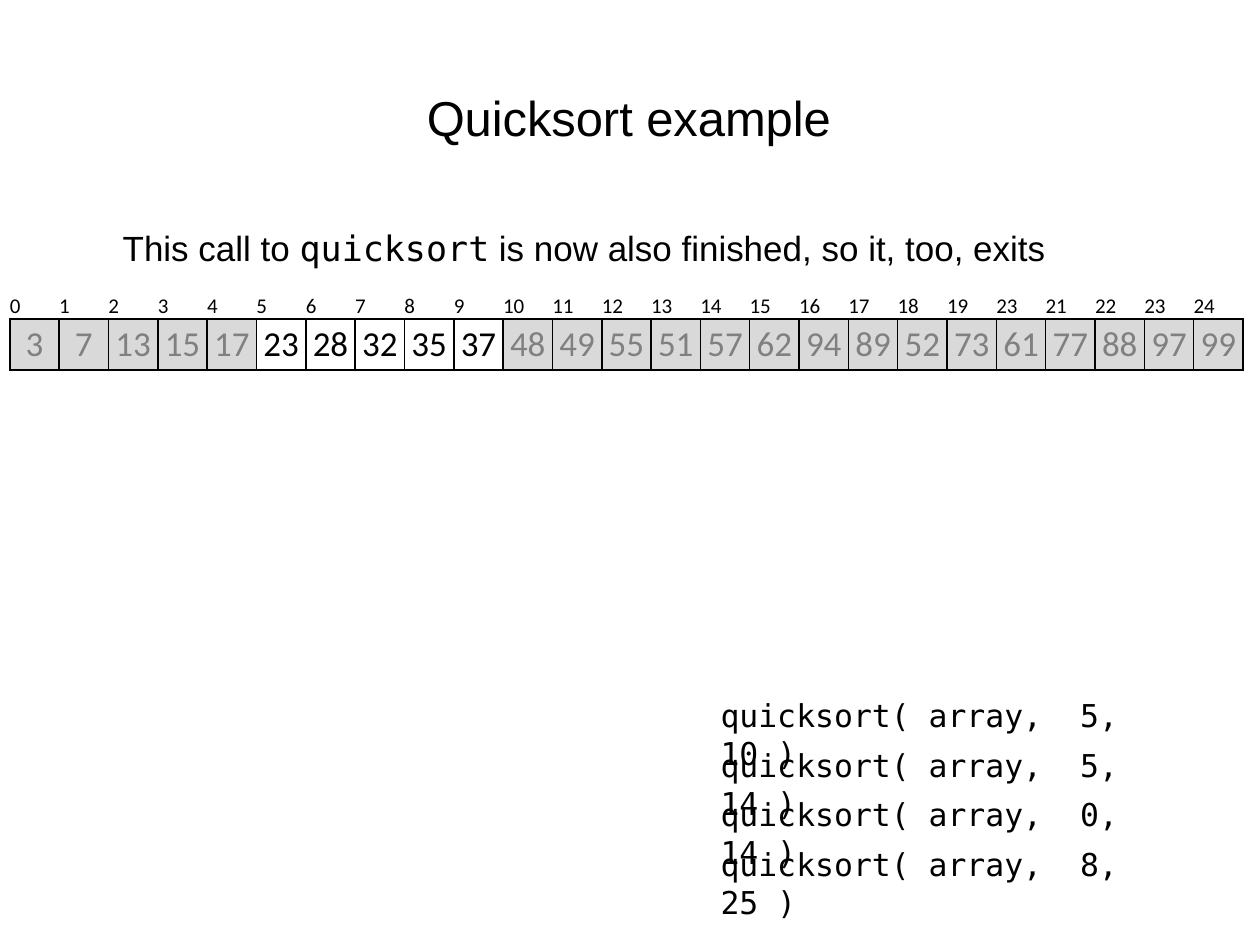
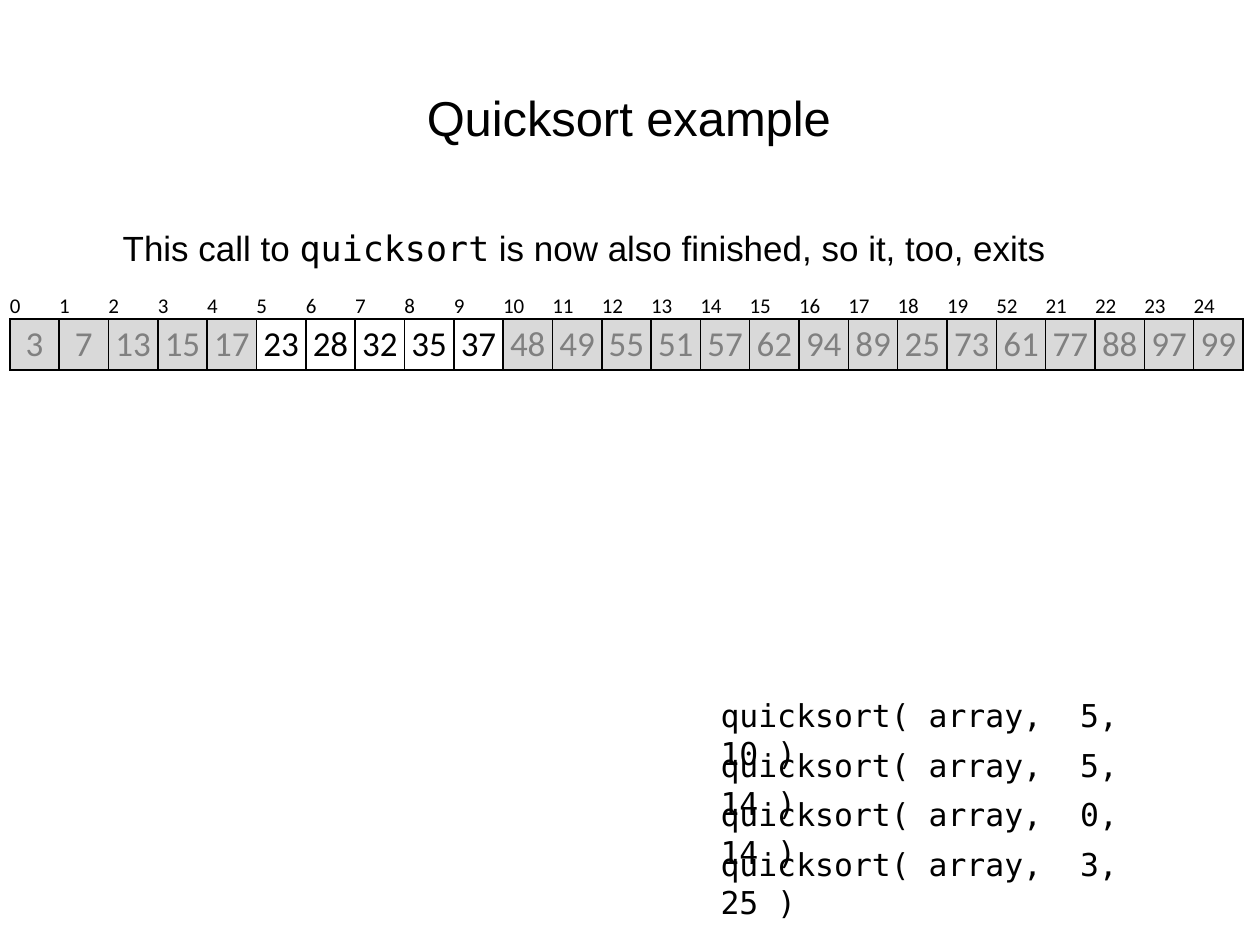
19 23: 23 -> 52
89 52: 52 -> 25
array 8: 8 -> 3
